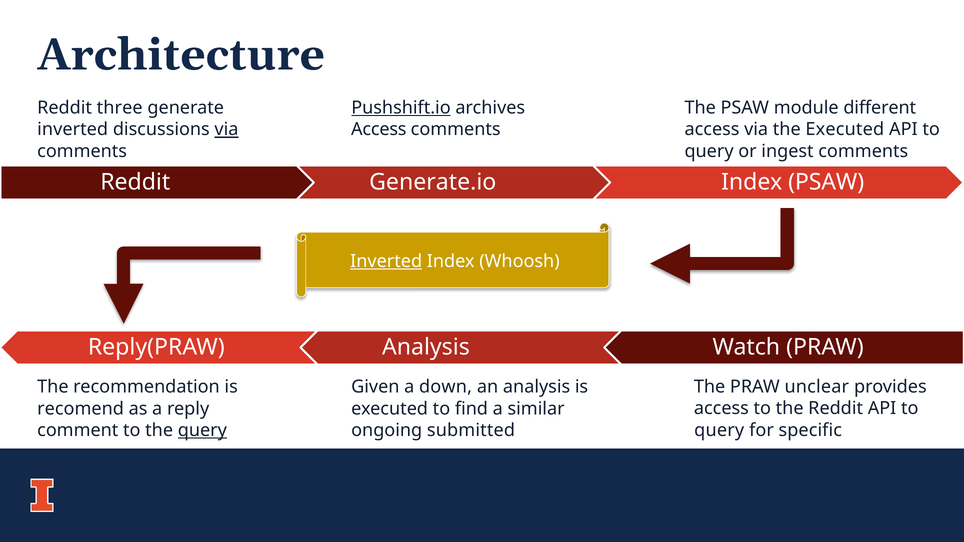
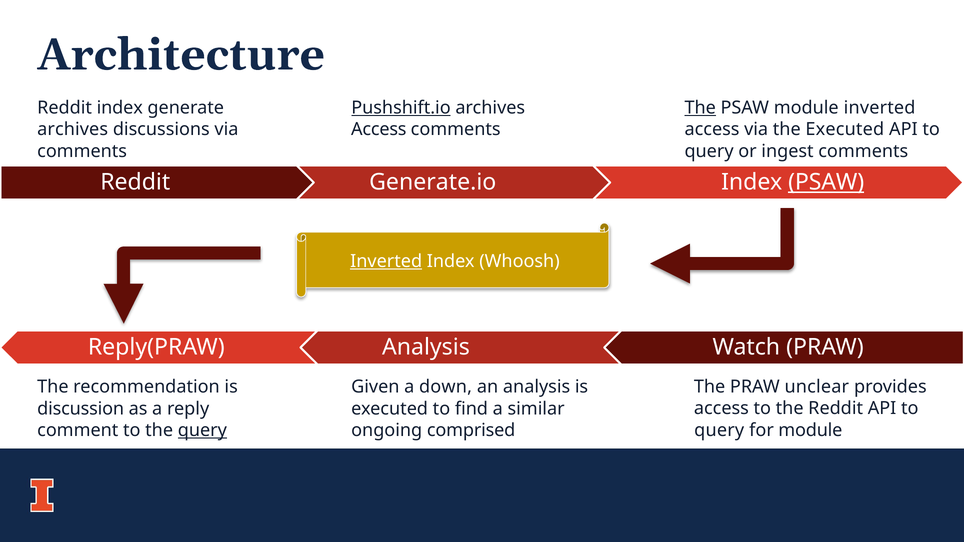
Reddit three: three -> index
The at (700, 108) underline: none -> present
module different: different -> inverted
inverted at (73, 130): inverted -> archives
via at (226, 130) underline: present -> none
PSAW at (826, 182) underline: none -> present
recomend: recomend -> discussion
for specific: specific -> module
submitted: submitted -> comprised
